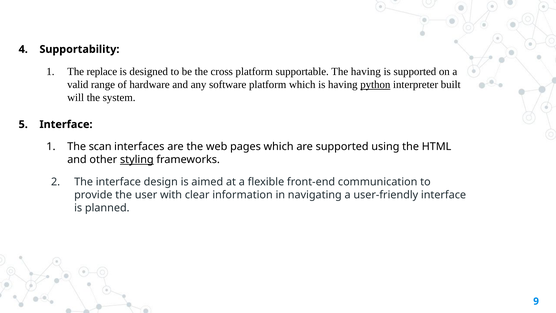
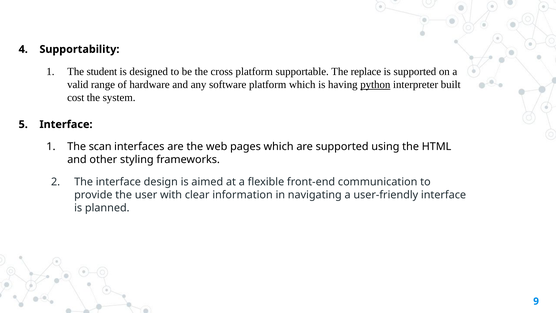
replace: replace -> student
The having: having -> replace
will: will -> cost
styling underline: present -> none
